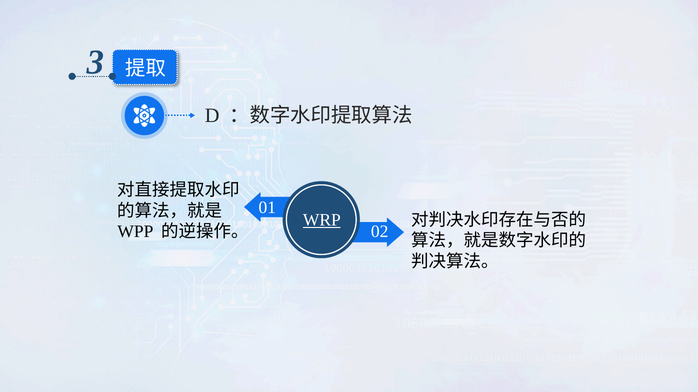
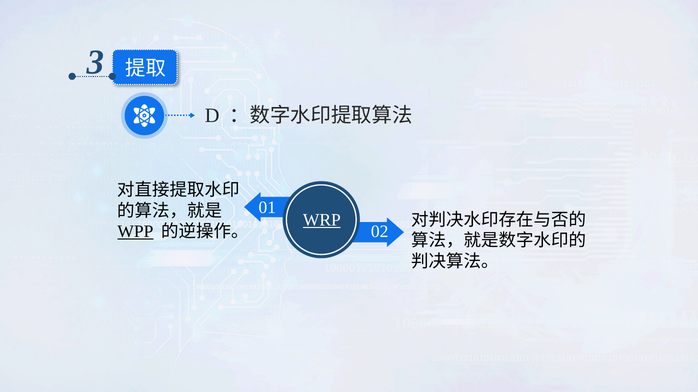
WPP underline: none -> present
